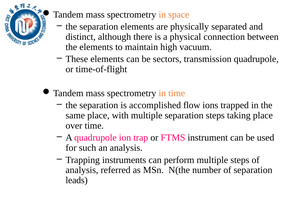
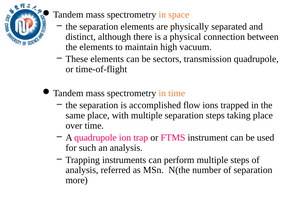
leads: leads -> more
